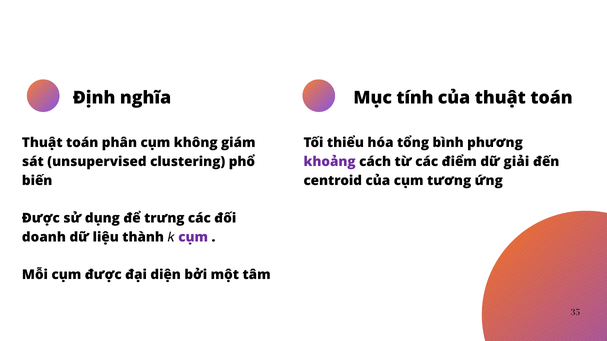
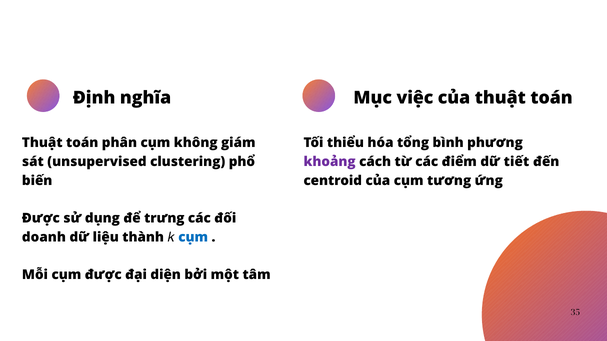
tính: tính -> việc
giải: giải -> tiết
cụm at (193, 238) colour: purple -> blue
